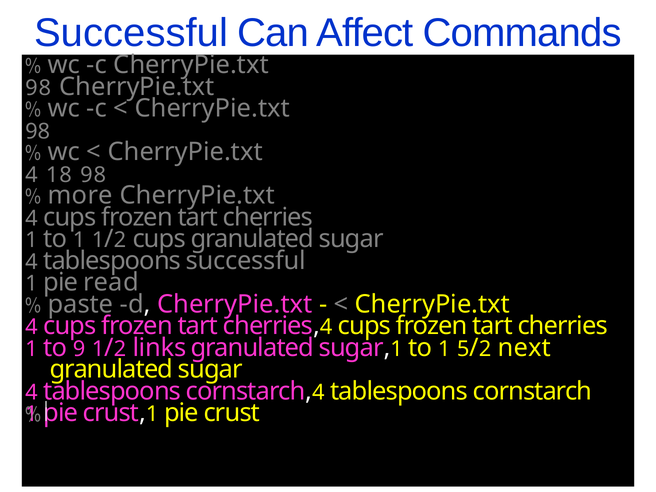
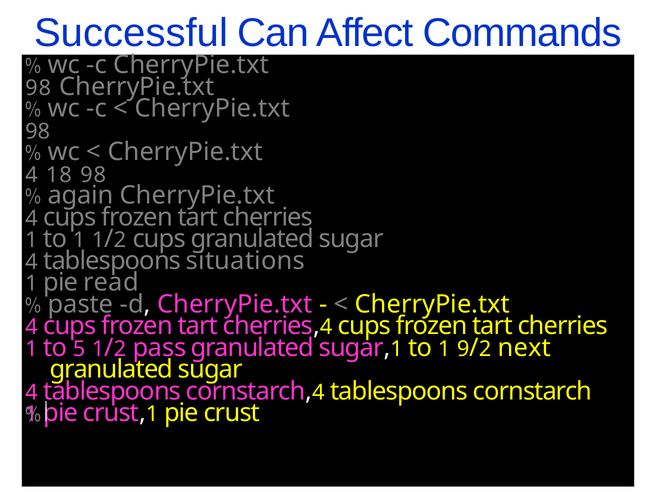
more: more -> again
tablespoons successful: successful -> situations
9: 9 -> 5
links: links -> pass
5: 5 -> 9
